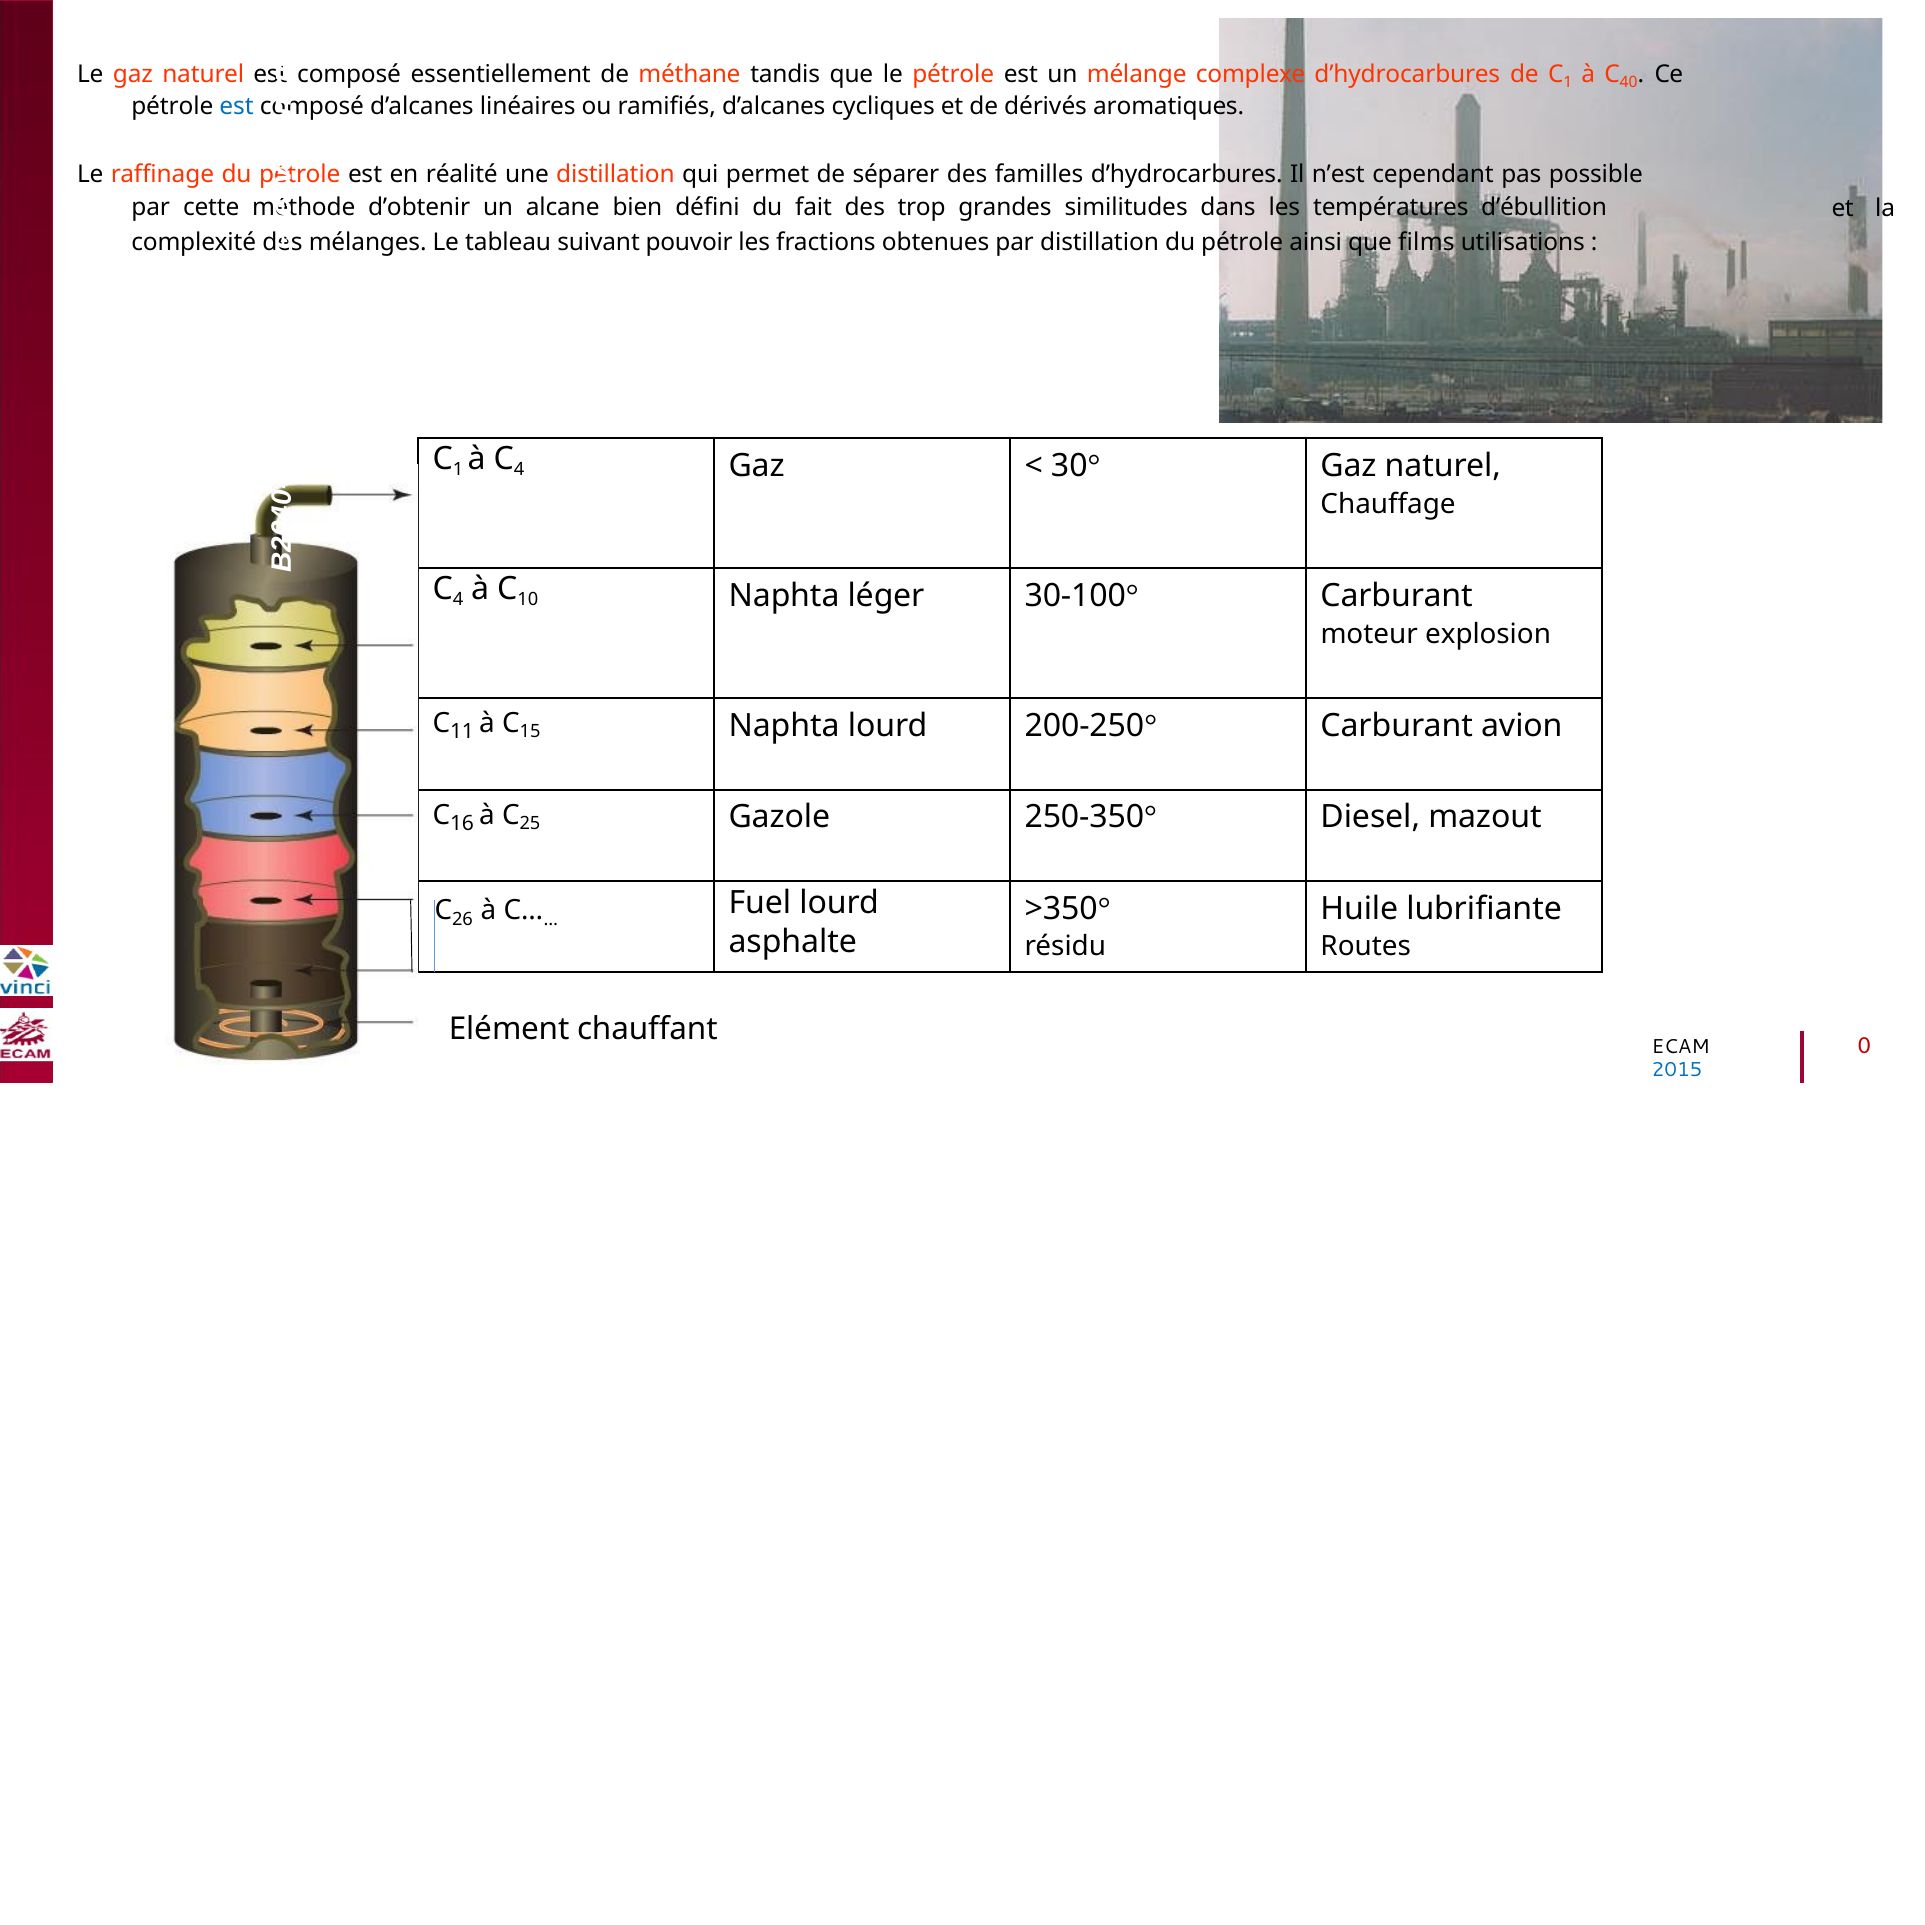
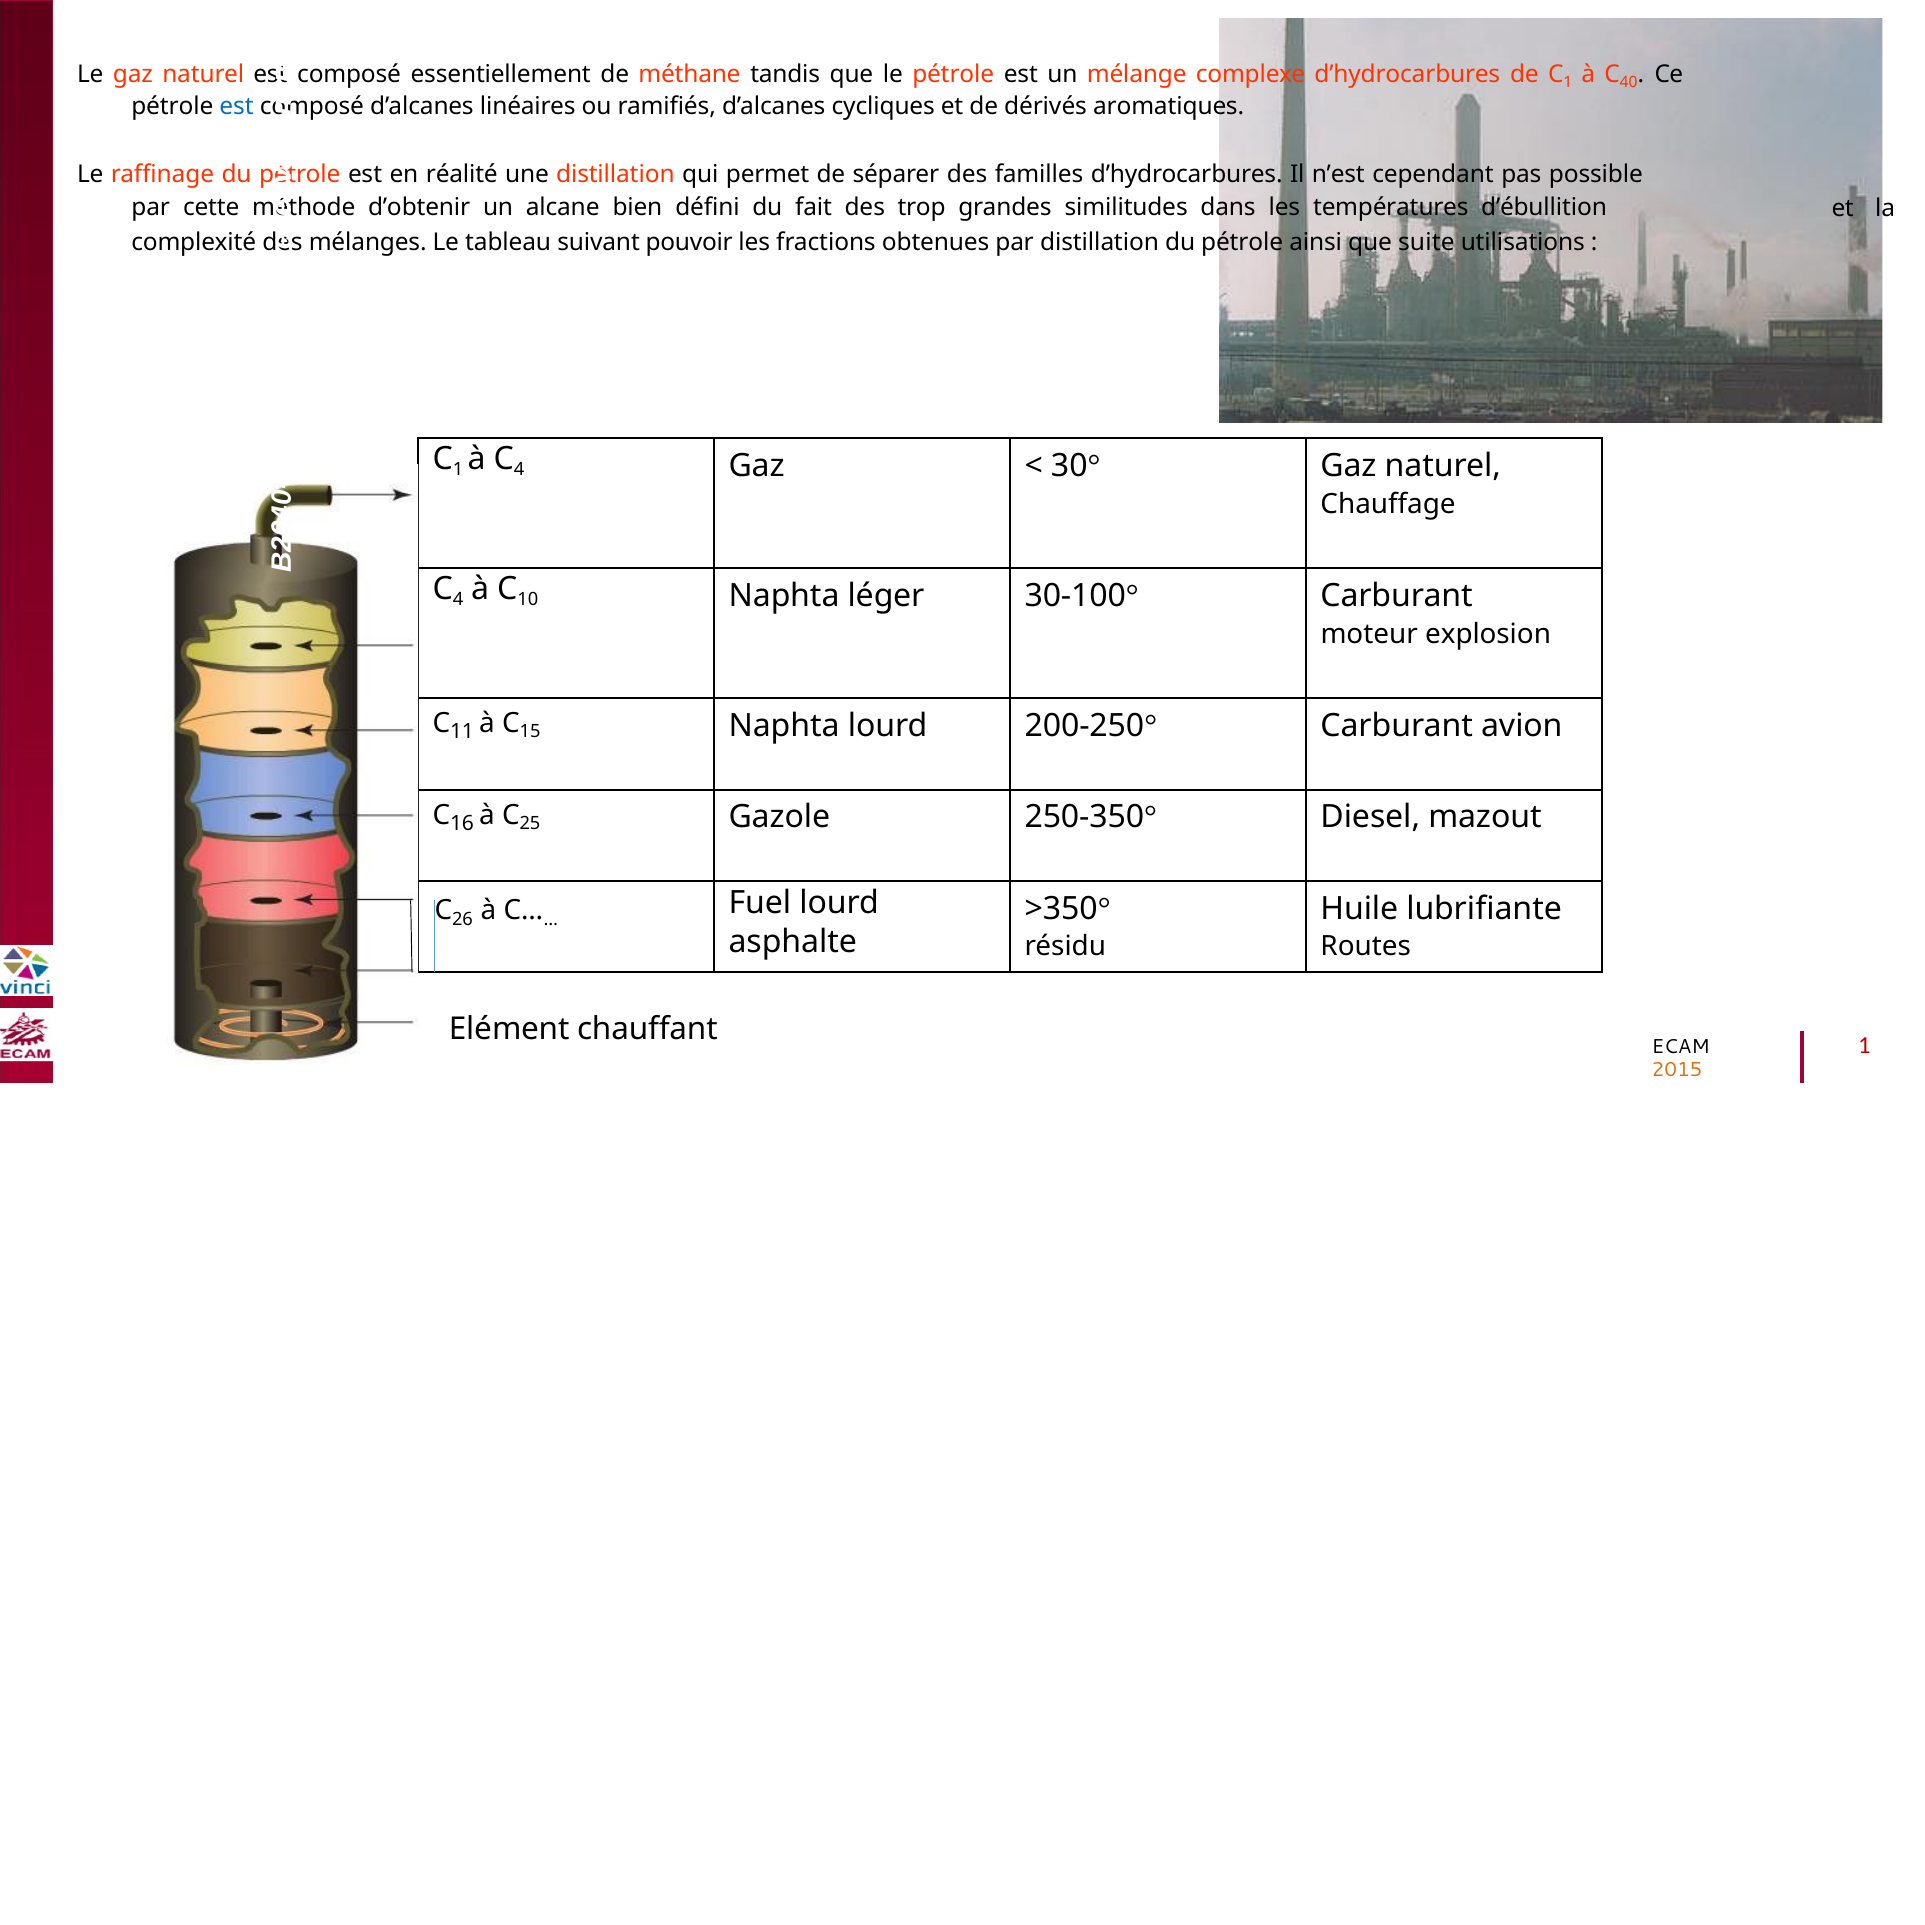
films: films -> suite
chauffant 0: 0 -> 1
2015 colour: blue -> orange
